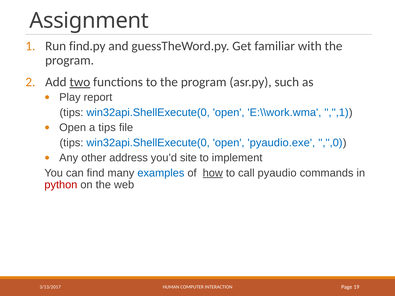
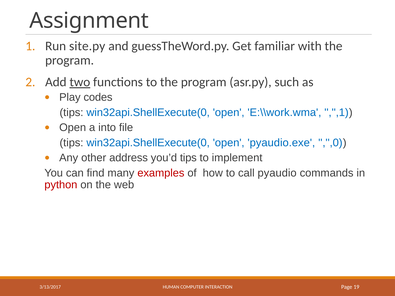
find.py: find.py -> site.py
report: report -> codes
a tips: tips -> into
you’d site: site -> tips
examples colour: blue -> red
how underline: present -> none
